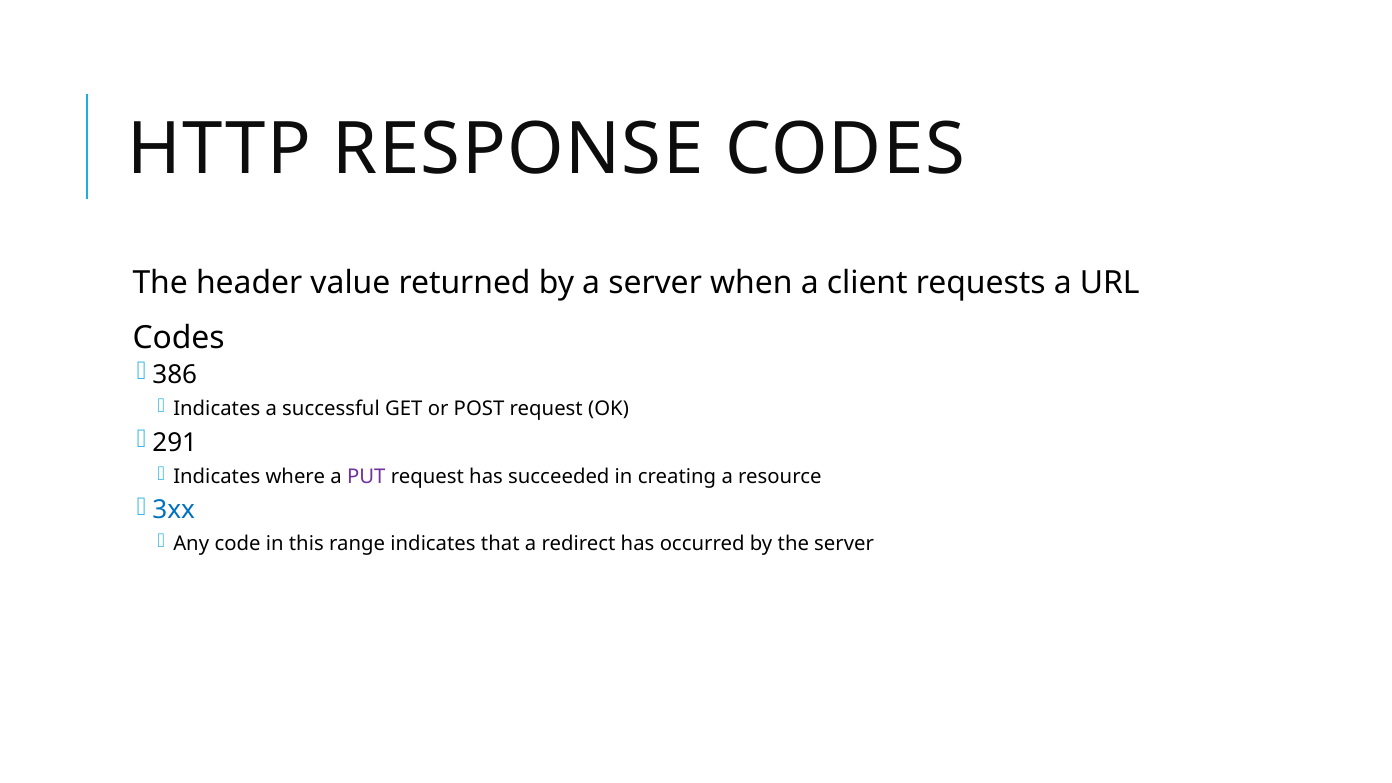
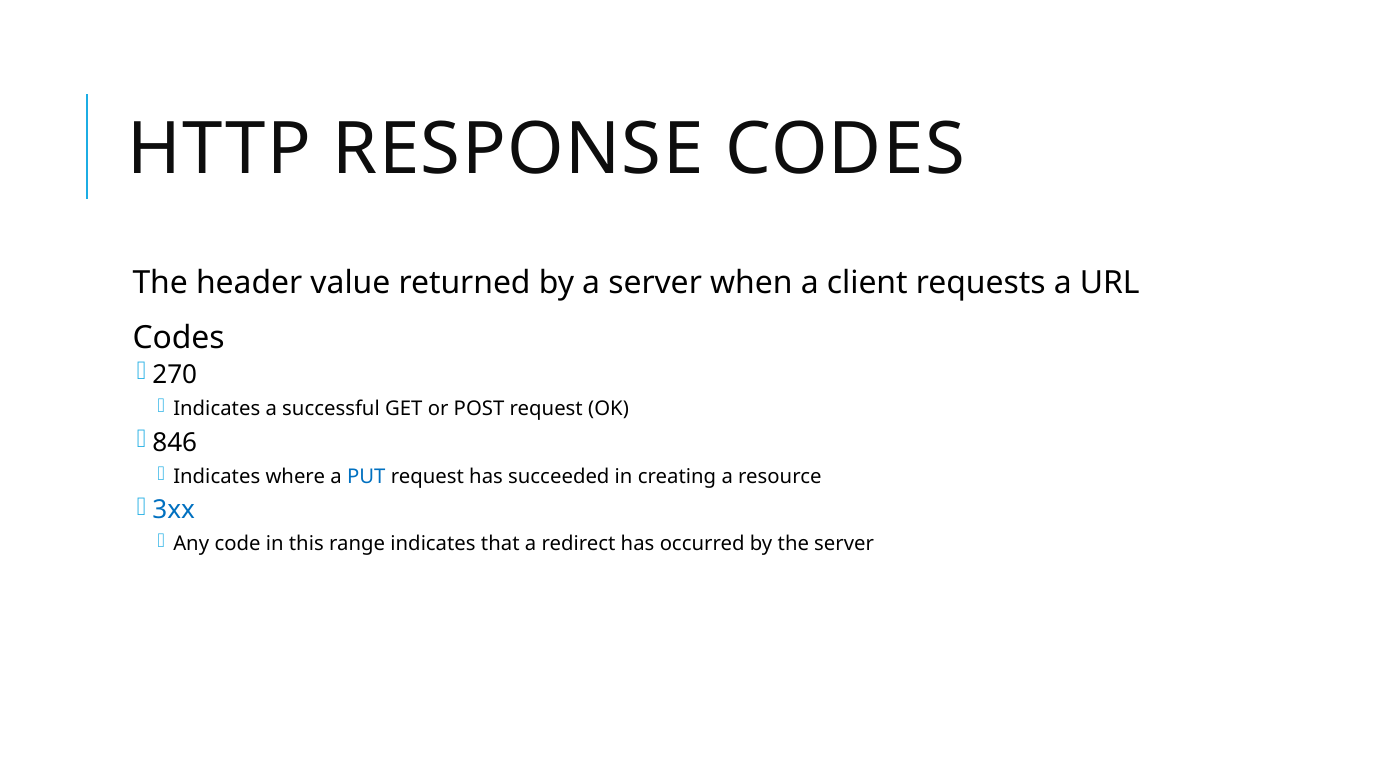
386: 386 -> 270
291: 291 -> 846
PUT colour: purple -> blue
